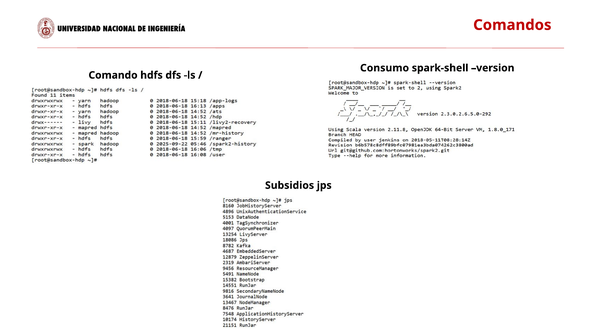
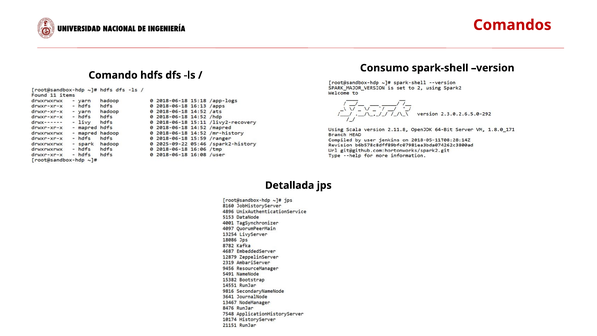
Subsidios: Subsidios -> Detallada
